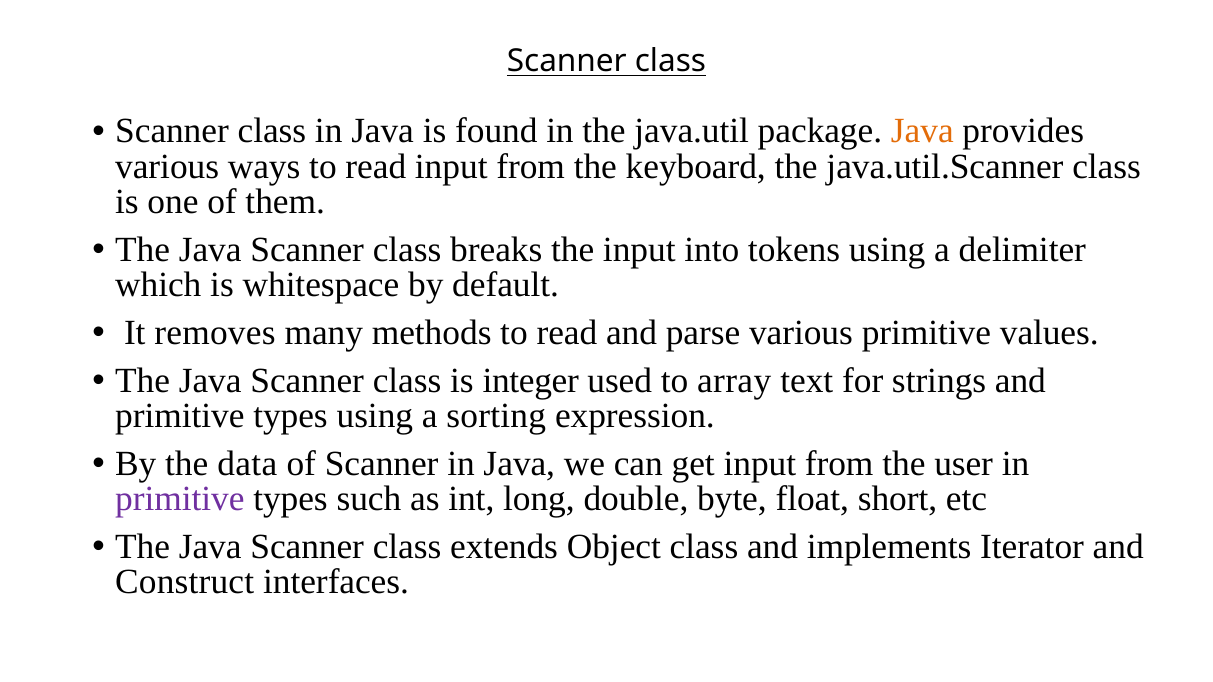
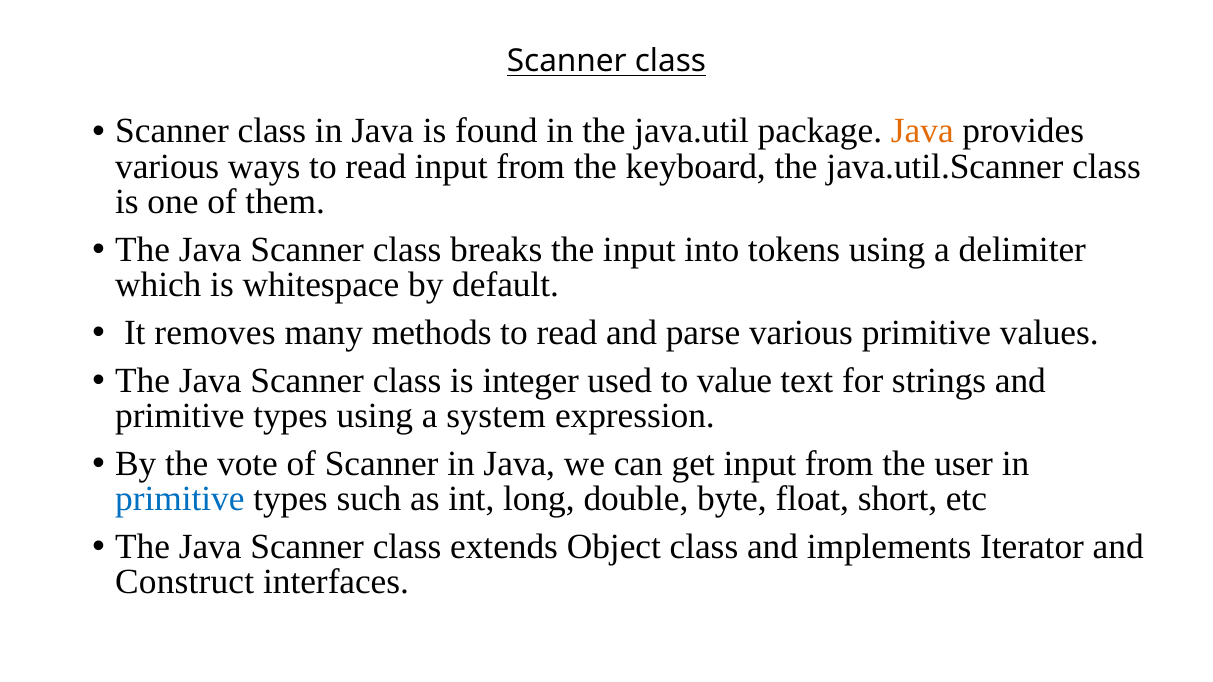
array: array -> value
sorting: sorting -> system
data: data -> vote
primitive at (180, 499) colour: purple -> blue
